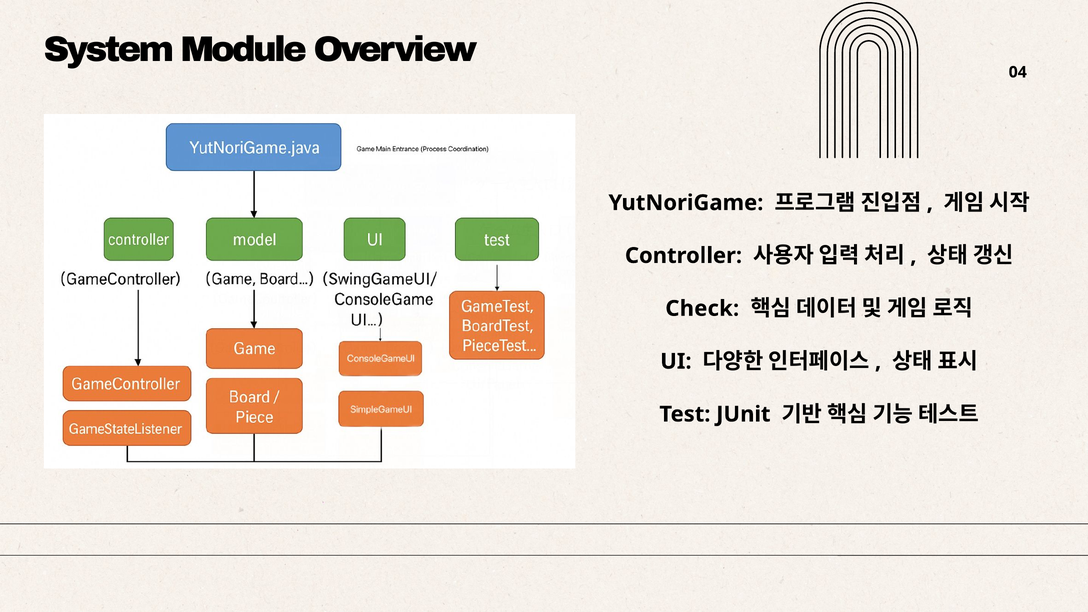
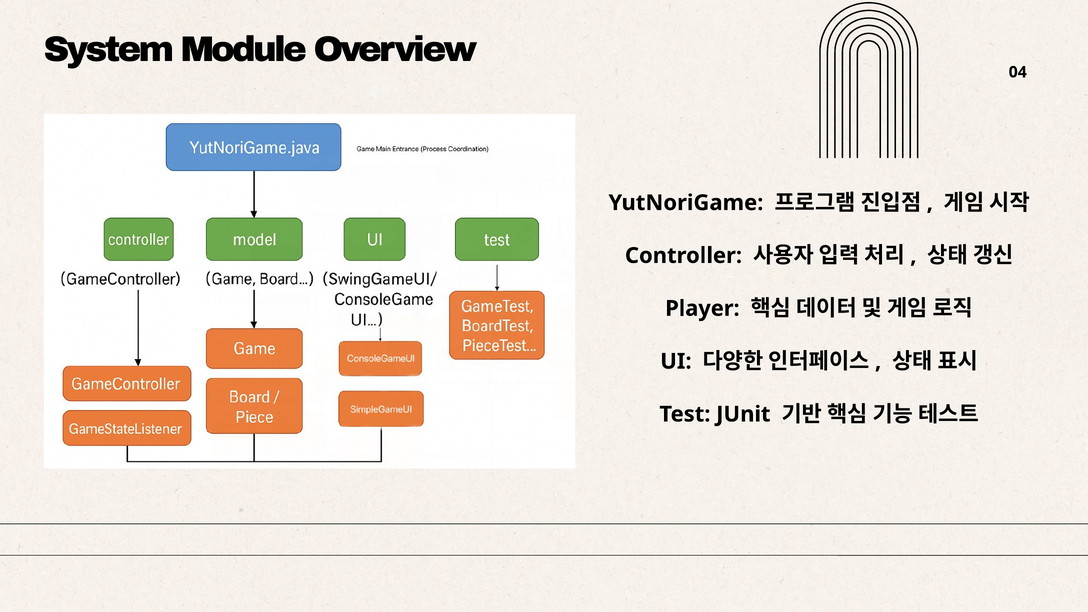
Check: Check -> Player
